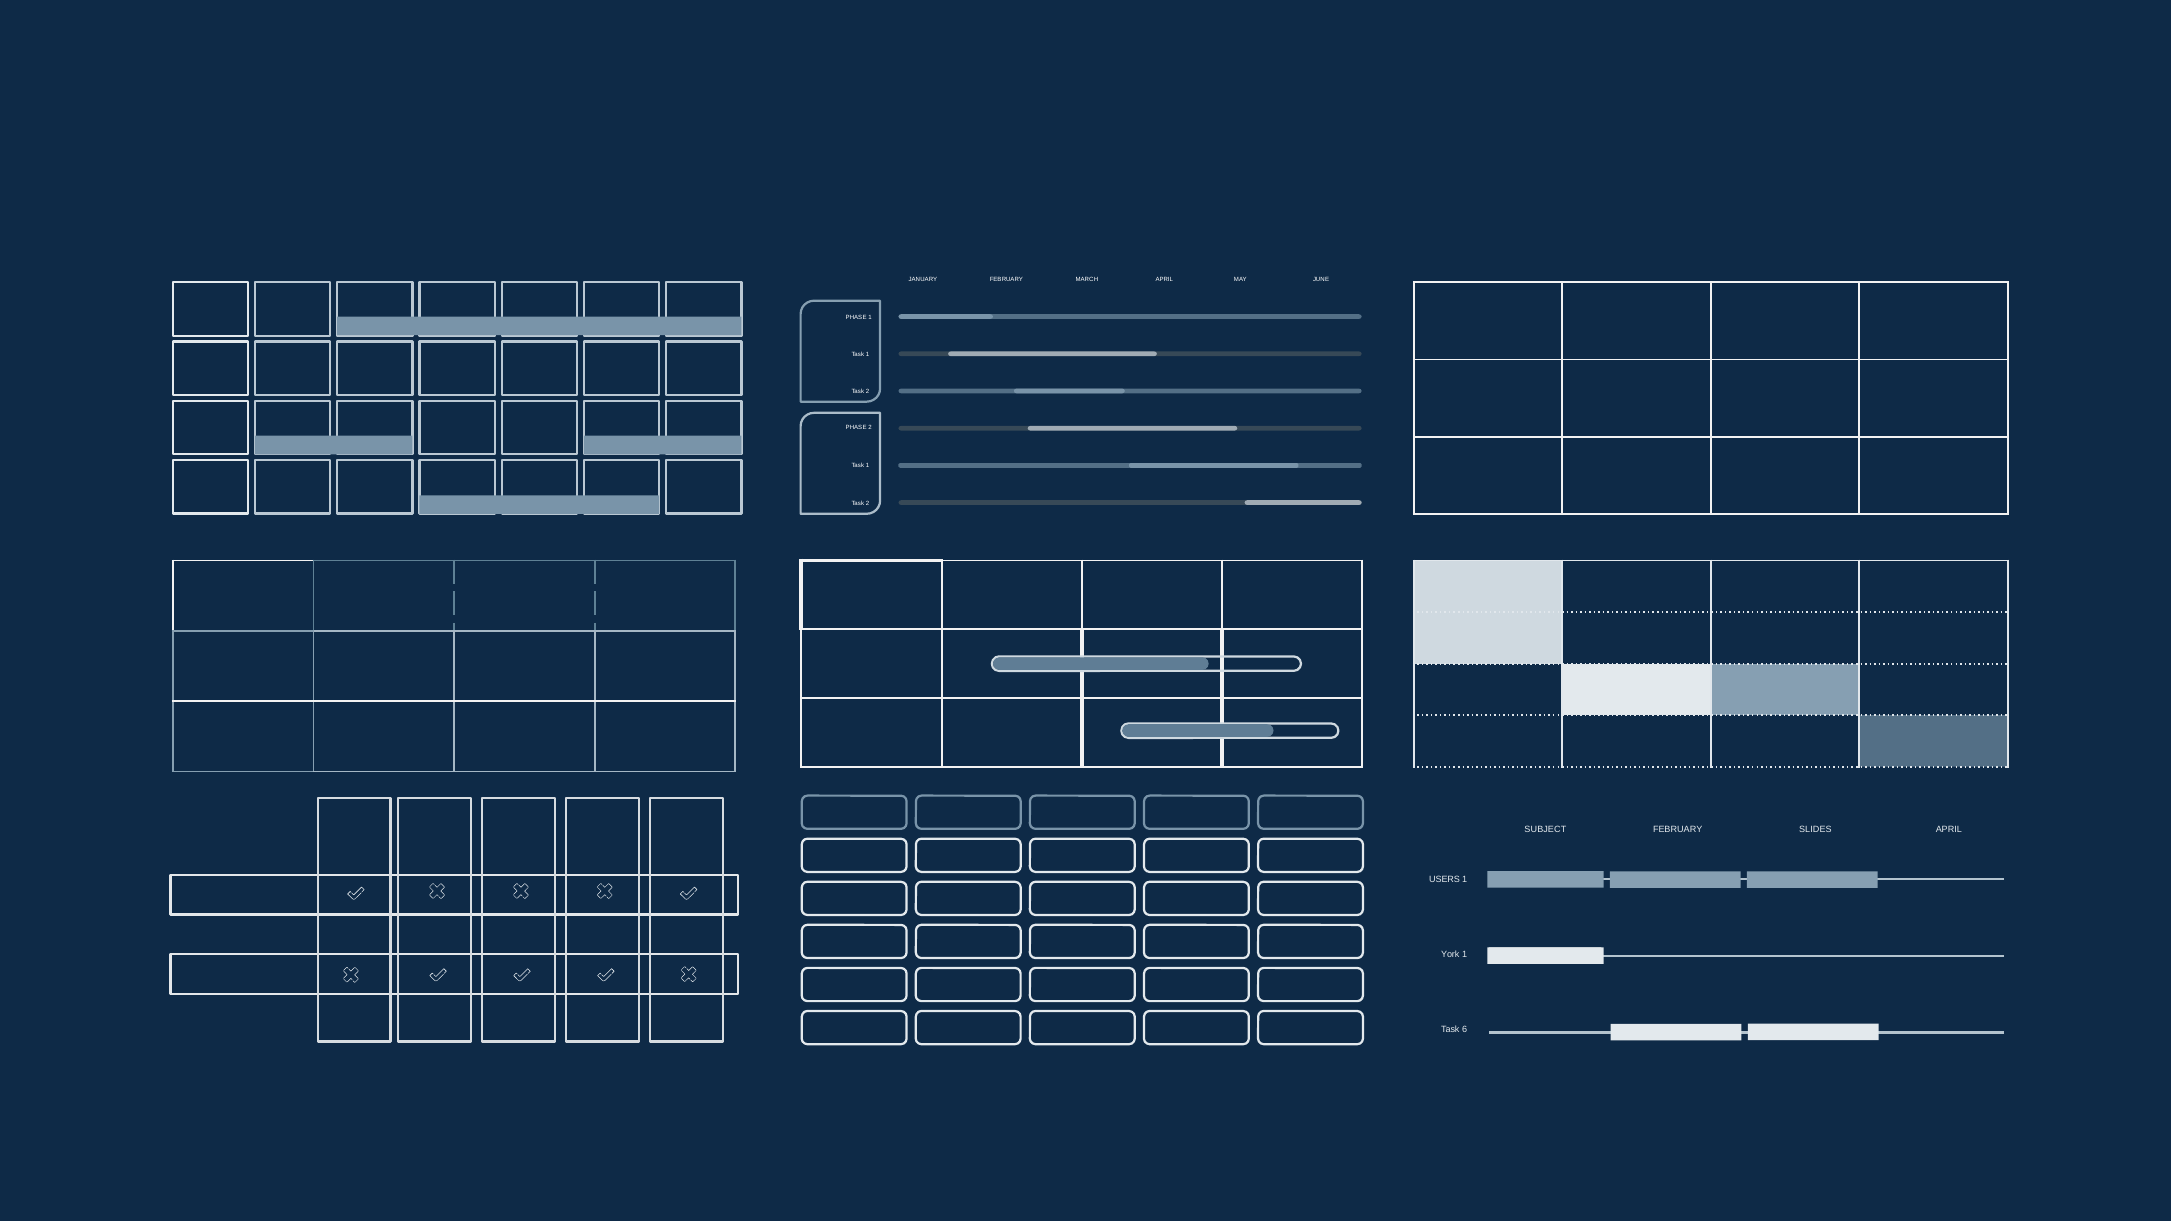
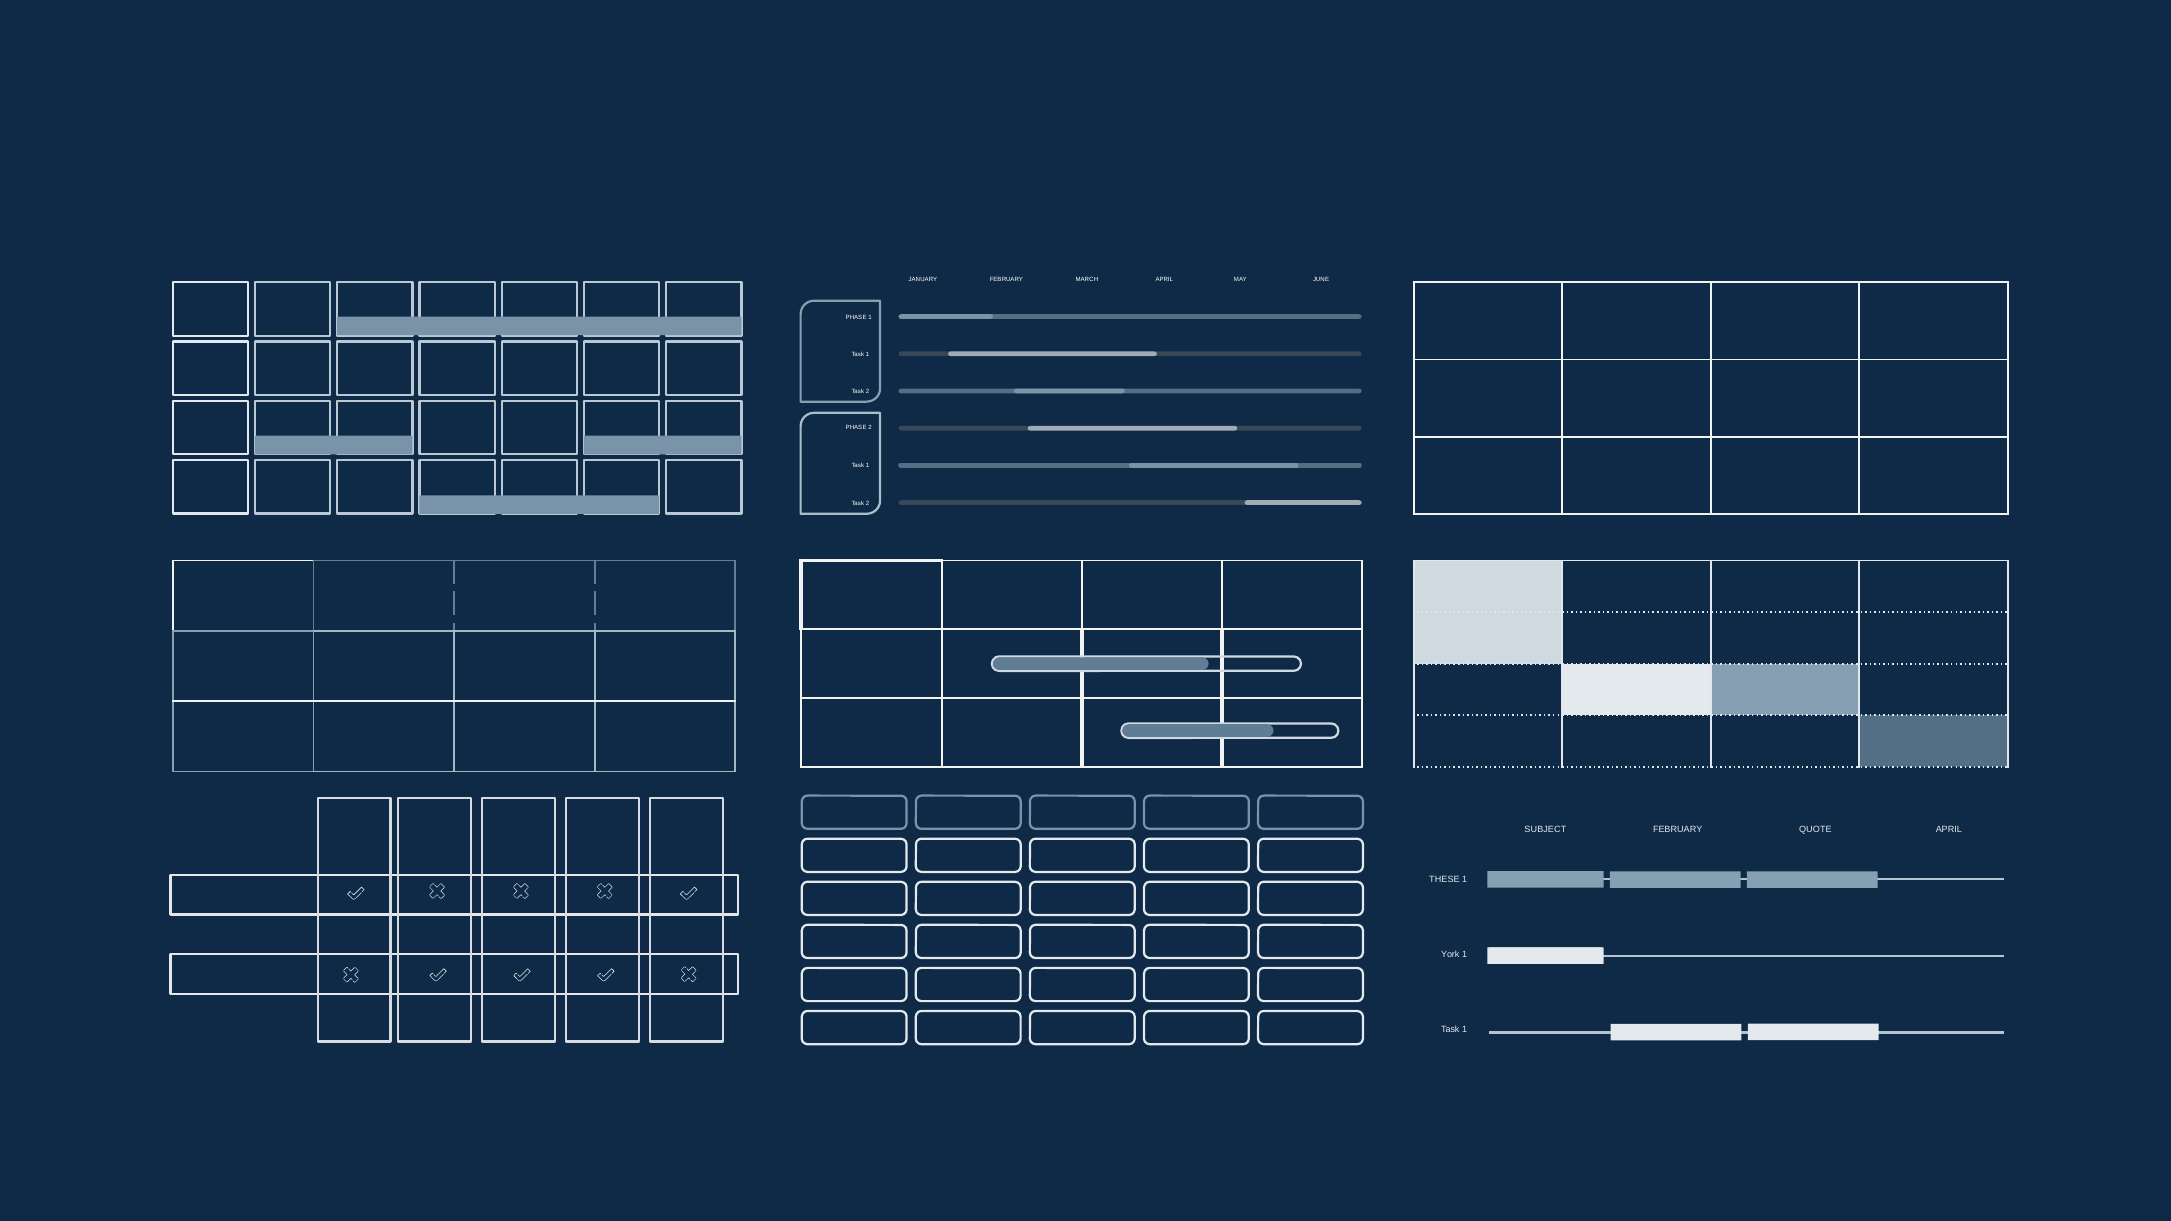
SLIDES: SLIDES -> QUOTE
USERS: USERS -> THESE
6 at (1465, 1030): 6 -> 1
